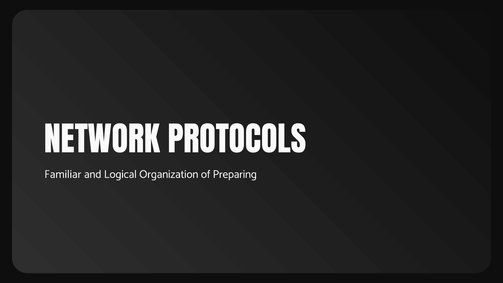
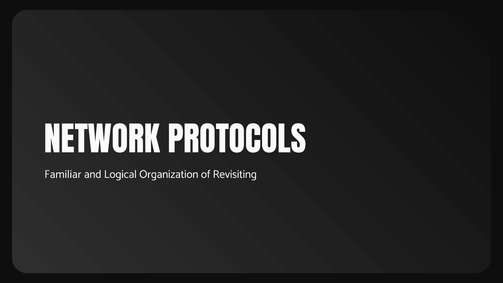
Preparing: Preparing -> Revisiting
